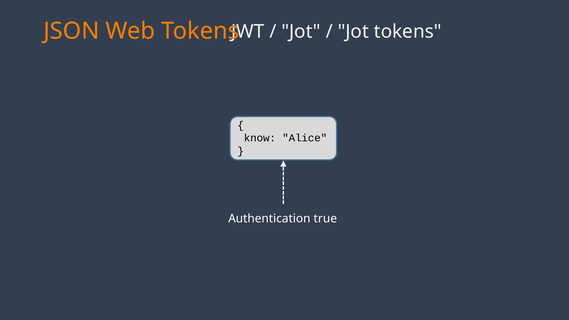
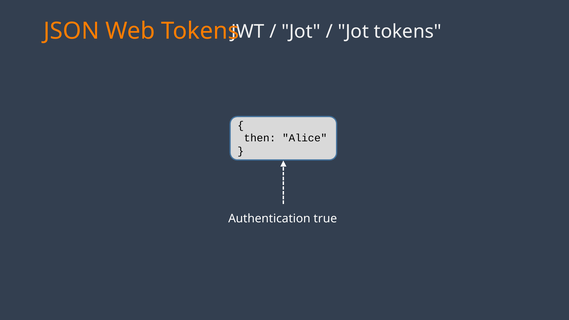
know: know -> then
